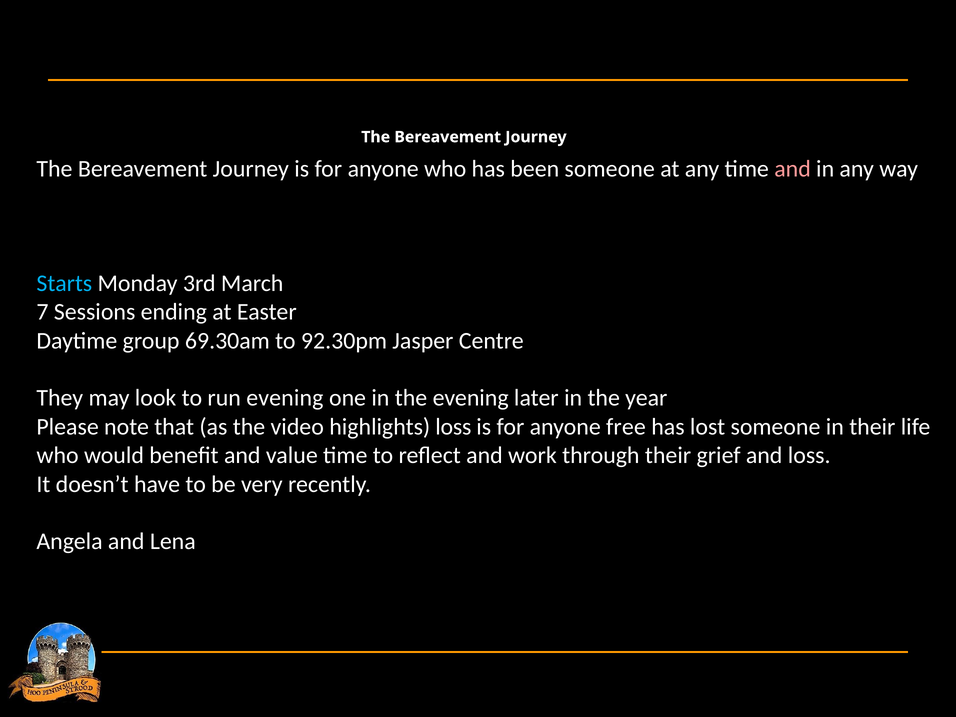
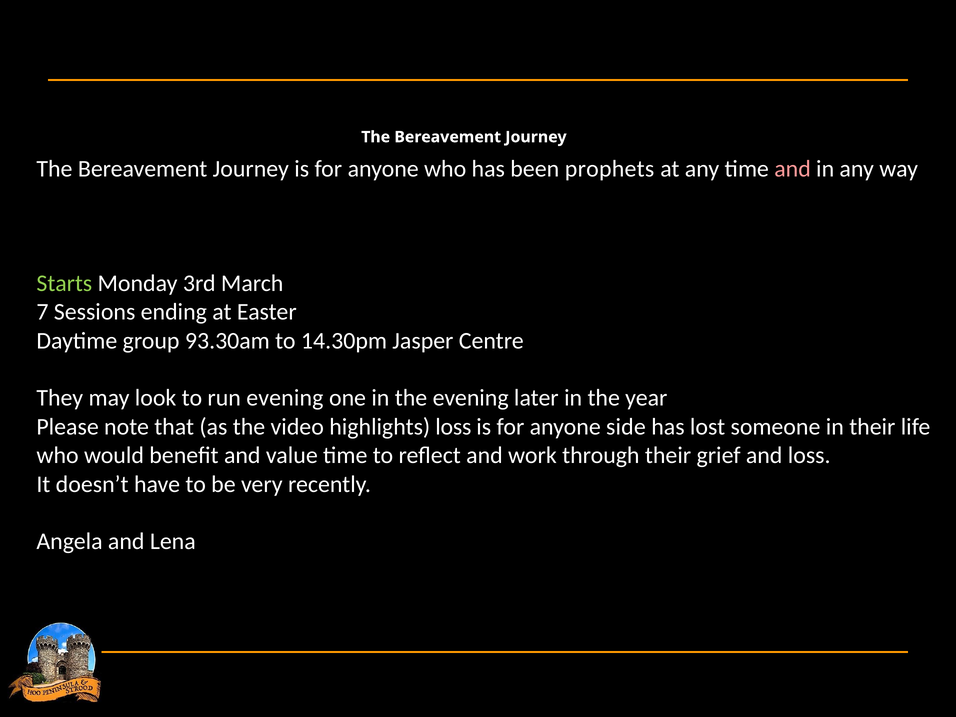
been someone: someone -> prophets
Starts colour: light blue -> light green
69.30am: 69.30am -> 93.30am
92.30pm: 92.30pm -> 14.30pm
free: free -> side
